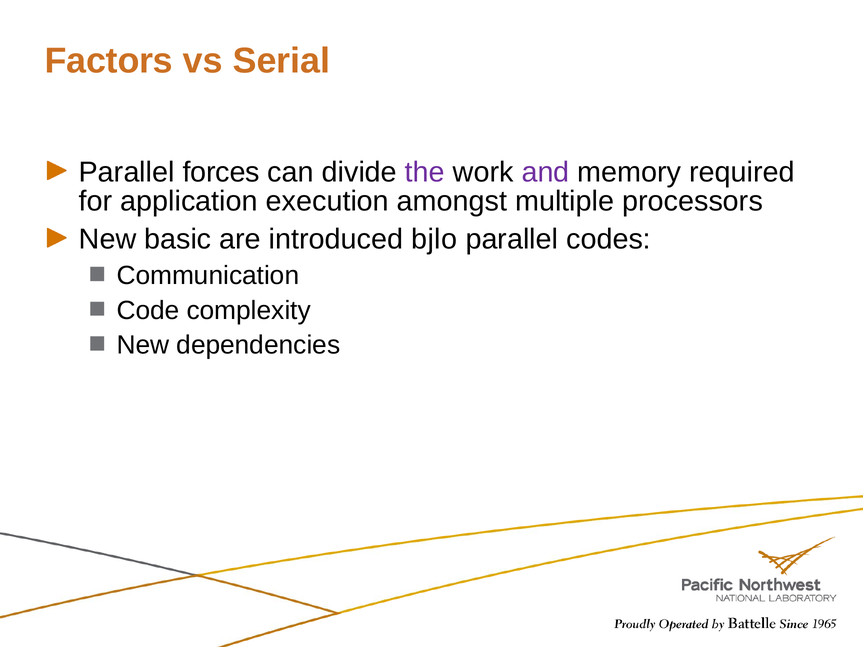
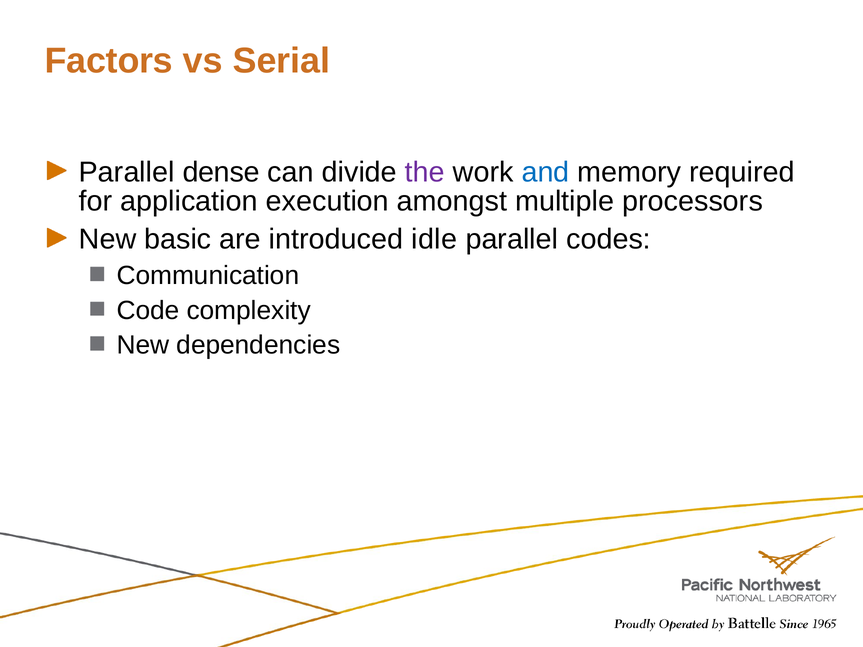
forces: forces -> dense
and colour: purple -> blue
bjlo: bjlo -> idle
